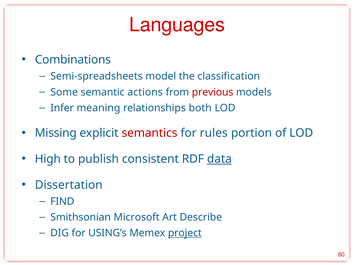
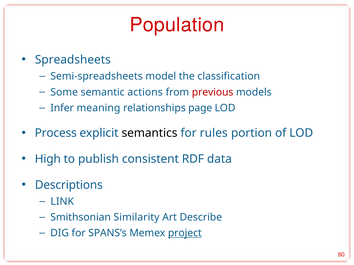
Languages: Languages -> Population
Combinations: Combinations -> Spreadsheets
both: both -> page
Missing: Missing -> Process
semantics colour: red -> black
data underline: present -> none
Dissertation: Dissertation -> Descriptions
FIND: FIND -> LINK
Microsoft: Microsoft -> Similarity
USING’s: USING’s -> SPANS’s
